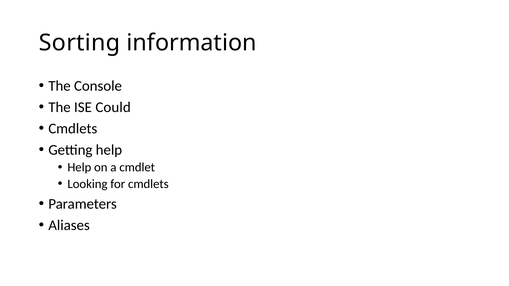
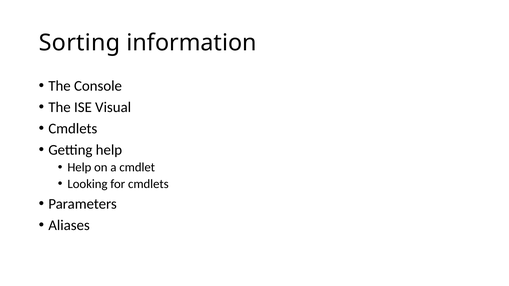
Could: Could -> Visual
